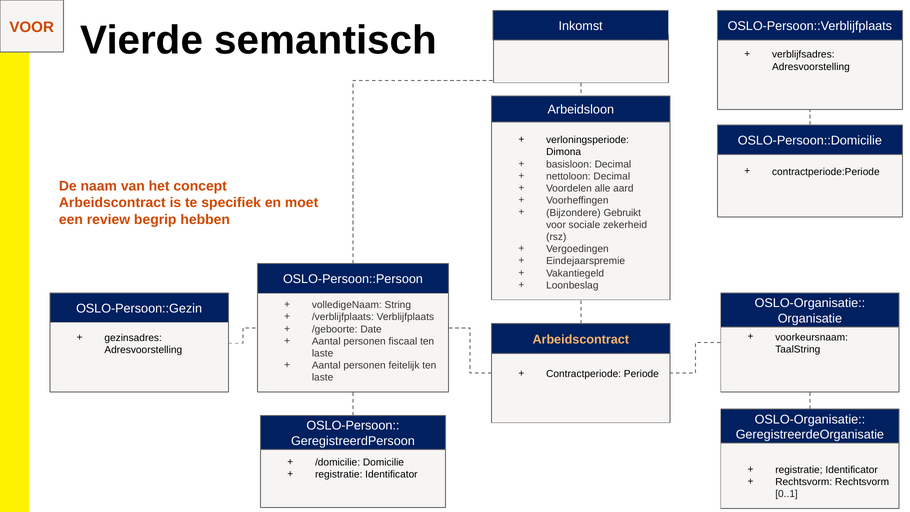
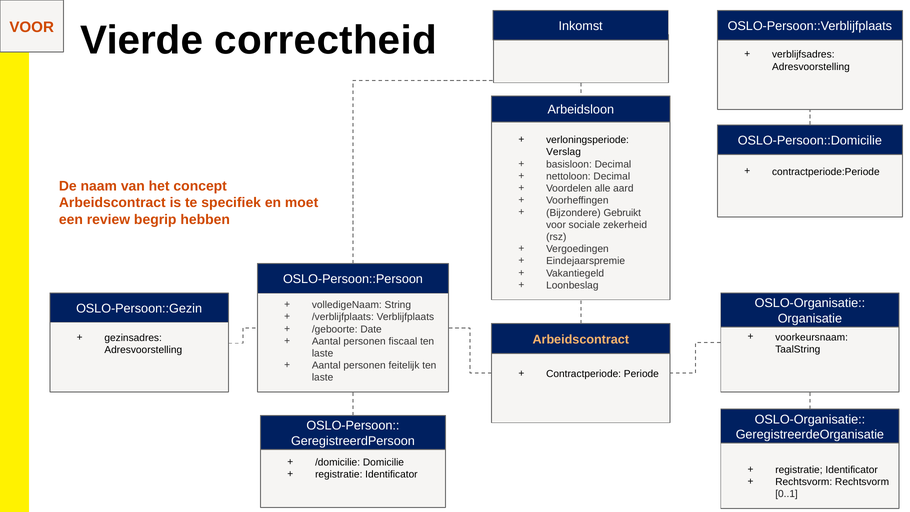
semantisch: semantisch -> correctheid
Dimona: Dimona -> Verslag
